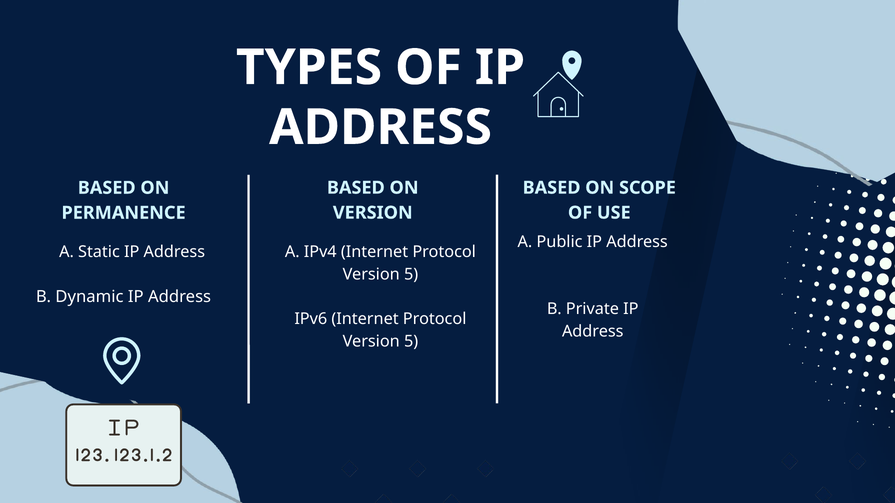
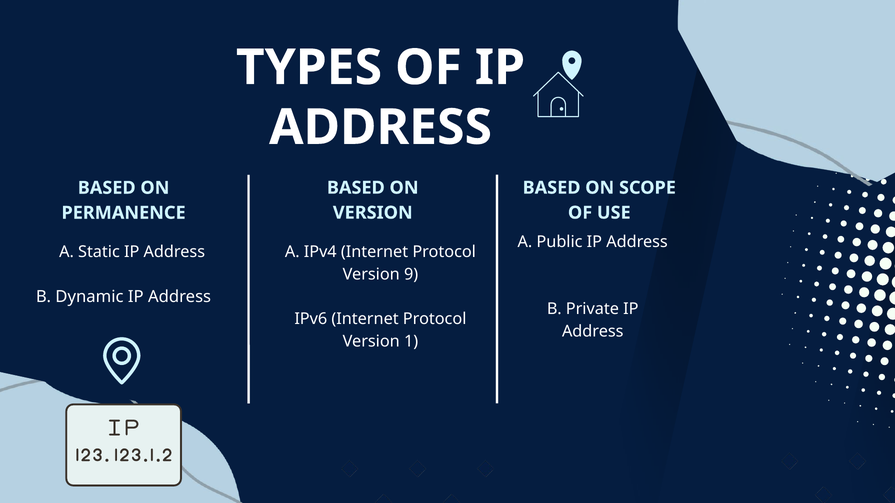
5 at (411, 274): 5 -> 9
5 at (411, 342): 5 -> 1
